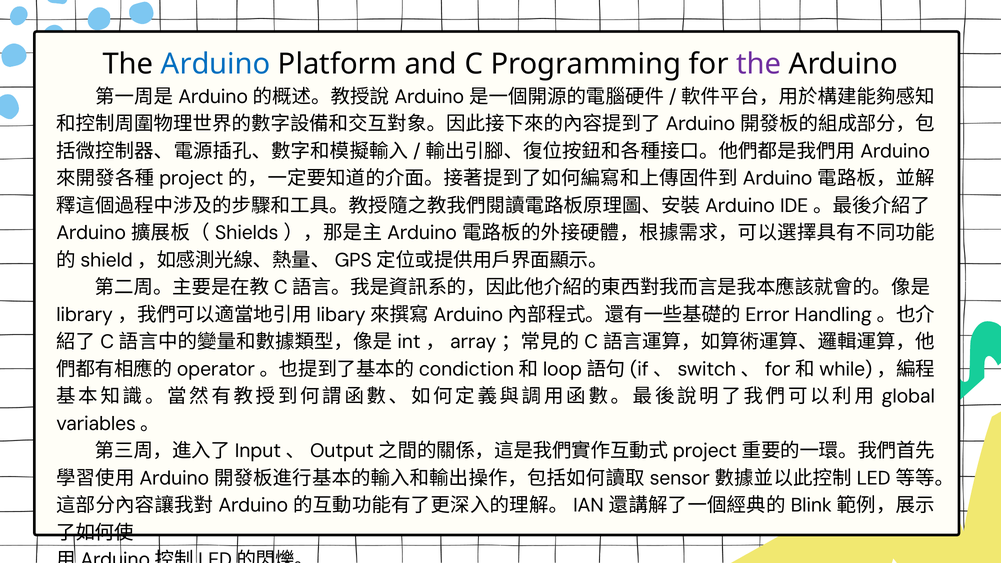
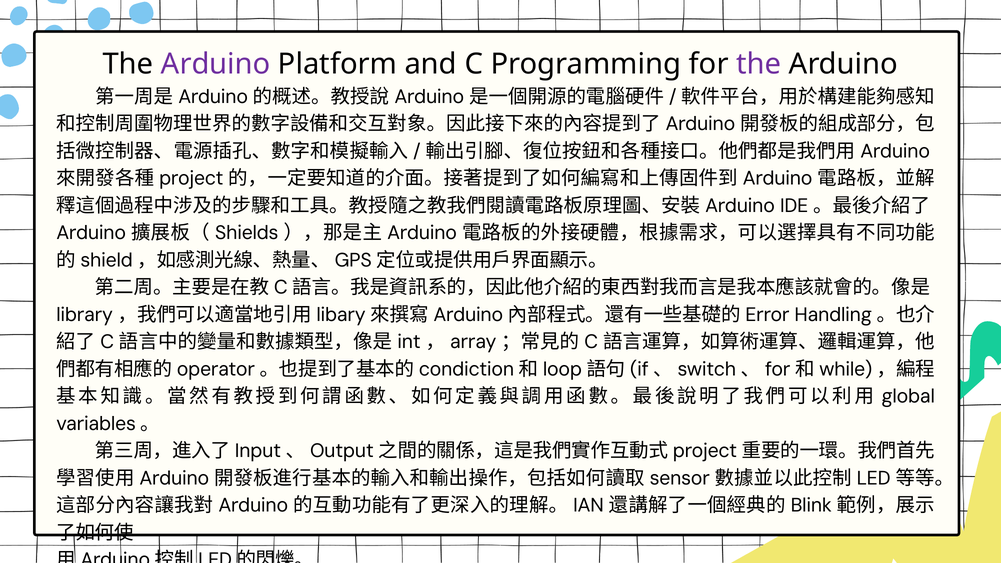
Arduino at (216, 64) colour: blue -> purple
